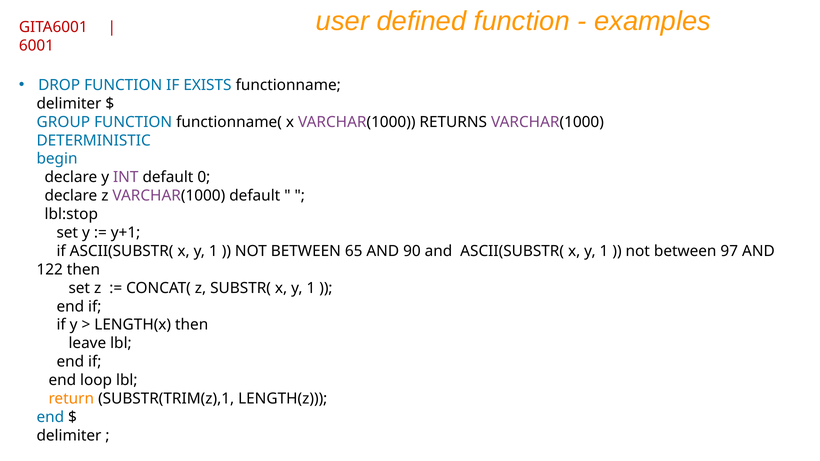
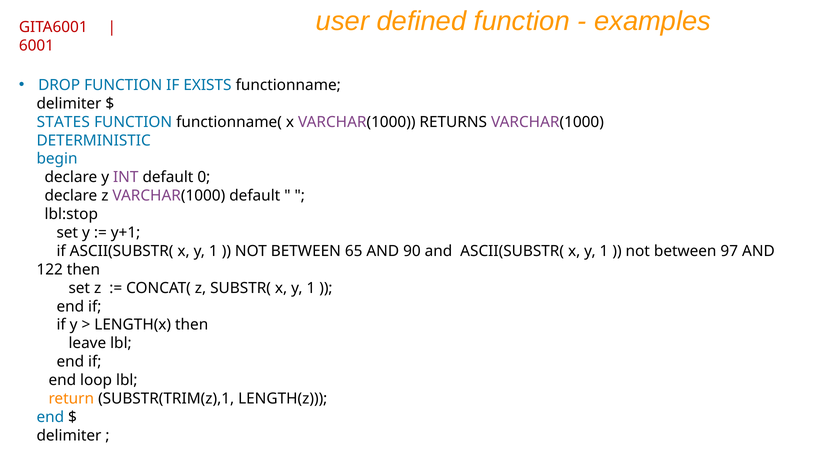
GROUP: GROUP -> STATES
